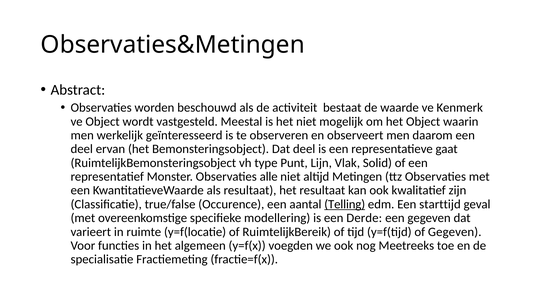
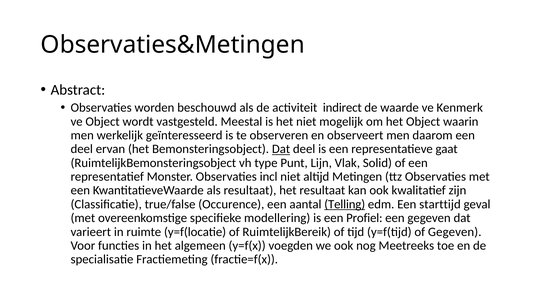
bestaat: bestaat -> indirect
Dat at (281, 149) underline: none -> present
alle: alle -> incl
Derde: Derde -> Profiel
